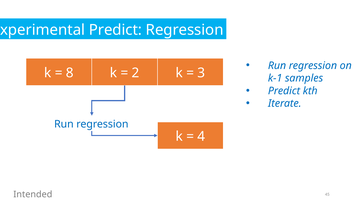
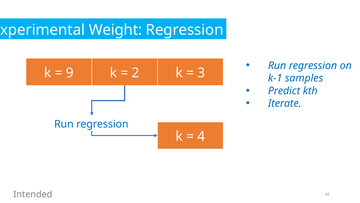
Predict at (115, 30): Predict -> Weight
8: 8 -> 9
